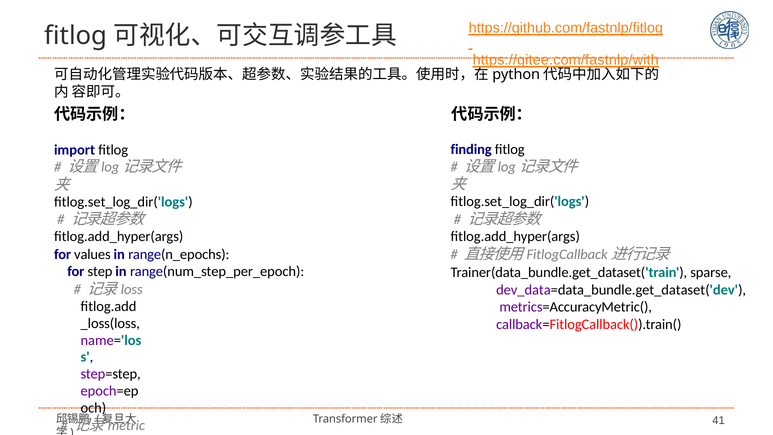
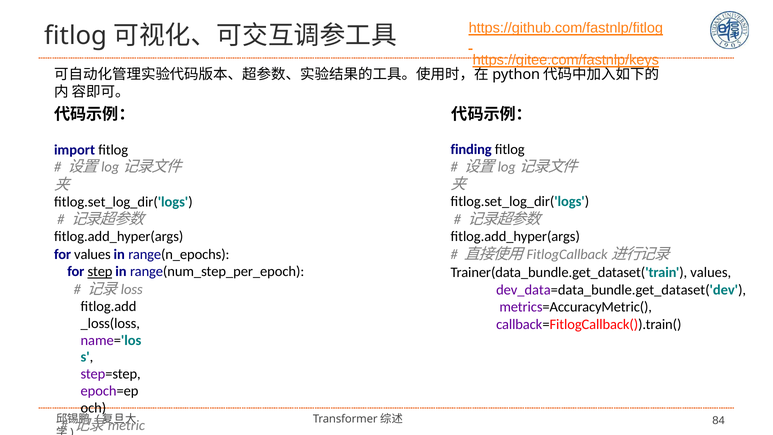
https://gitee.com/fastnlp/with: https://gitee.com/fastnlp/with -> https://gitee.com/fastnlp/keys
step underline: none -> present
Trainer(data_bundle.get_dataset('train sparse: sparse -> values
41: 41 -> 84
